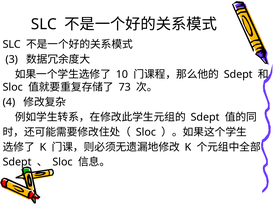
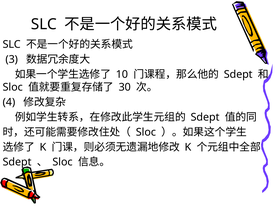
73: 73 -> 30
